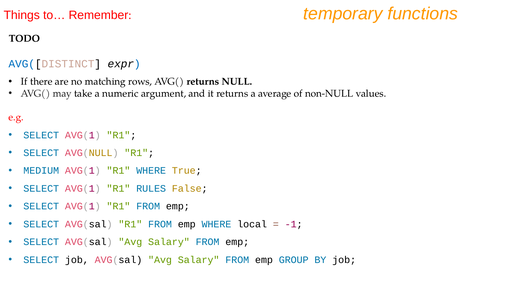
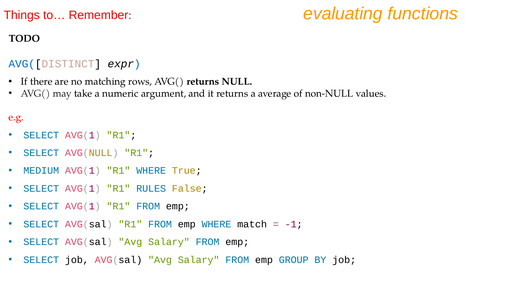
temporary: temporary -> evaluating
local: local -> match
